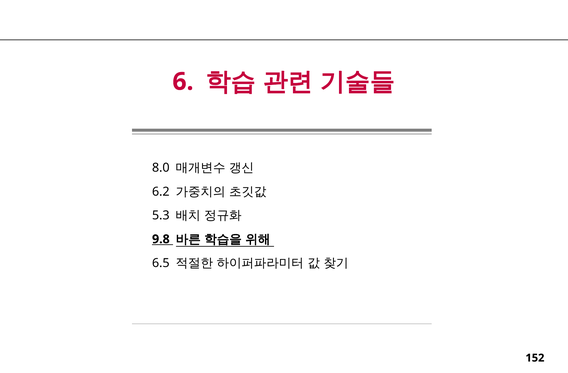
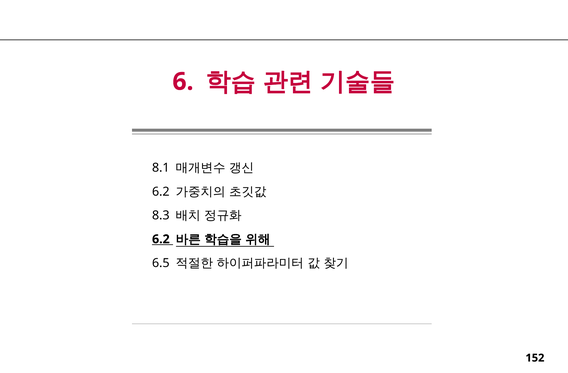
8.0: 8.0 -> 8.1
5.3: 5.3 -> 8.3
9.8 at (161, 239): 9.8 -> 6.2
